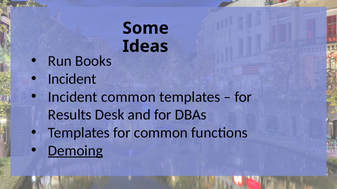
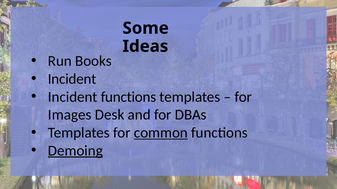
Incident common: common -> functions
Results: Results -> Images
common at (161, 133) underline: none -> present
